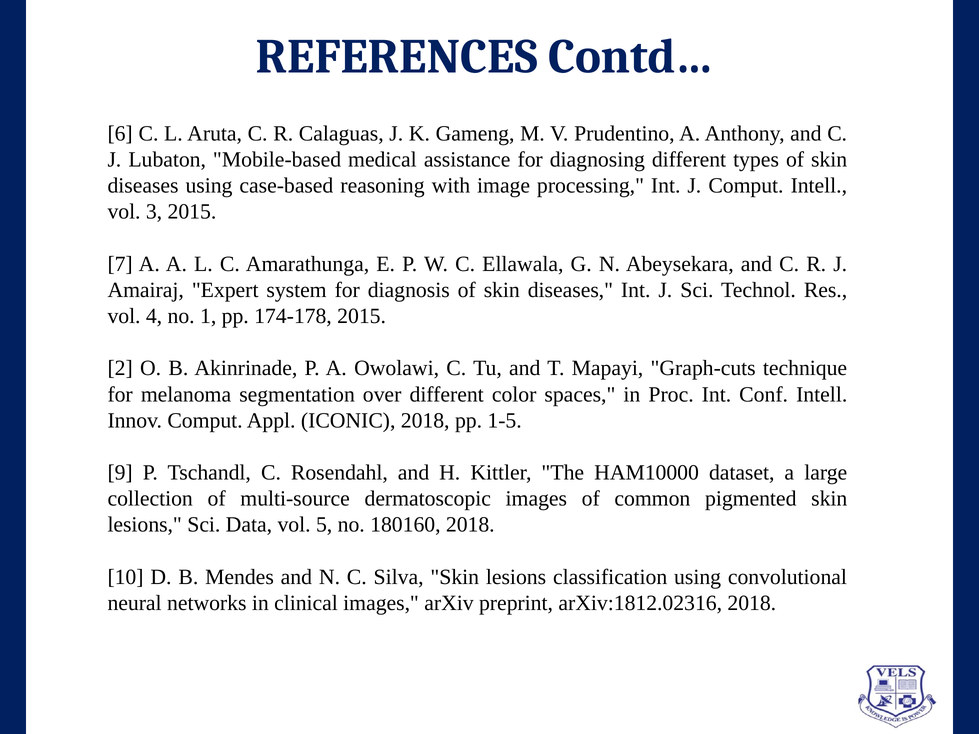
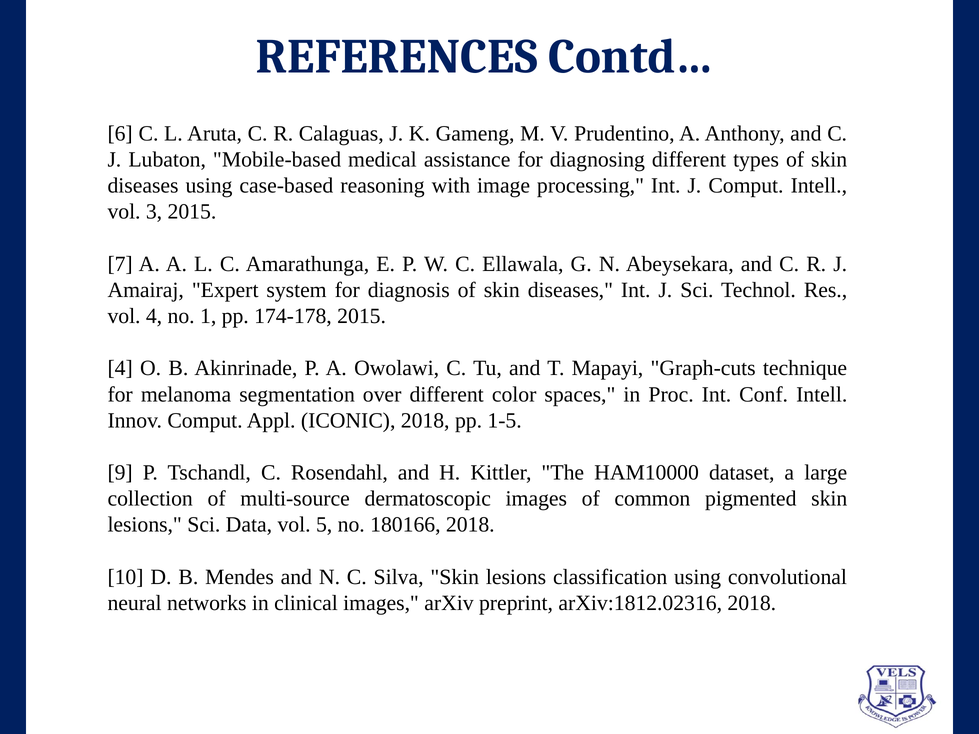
2 at (120, 368): 2 -> 4
180160: 180160 -> 180166
